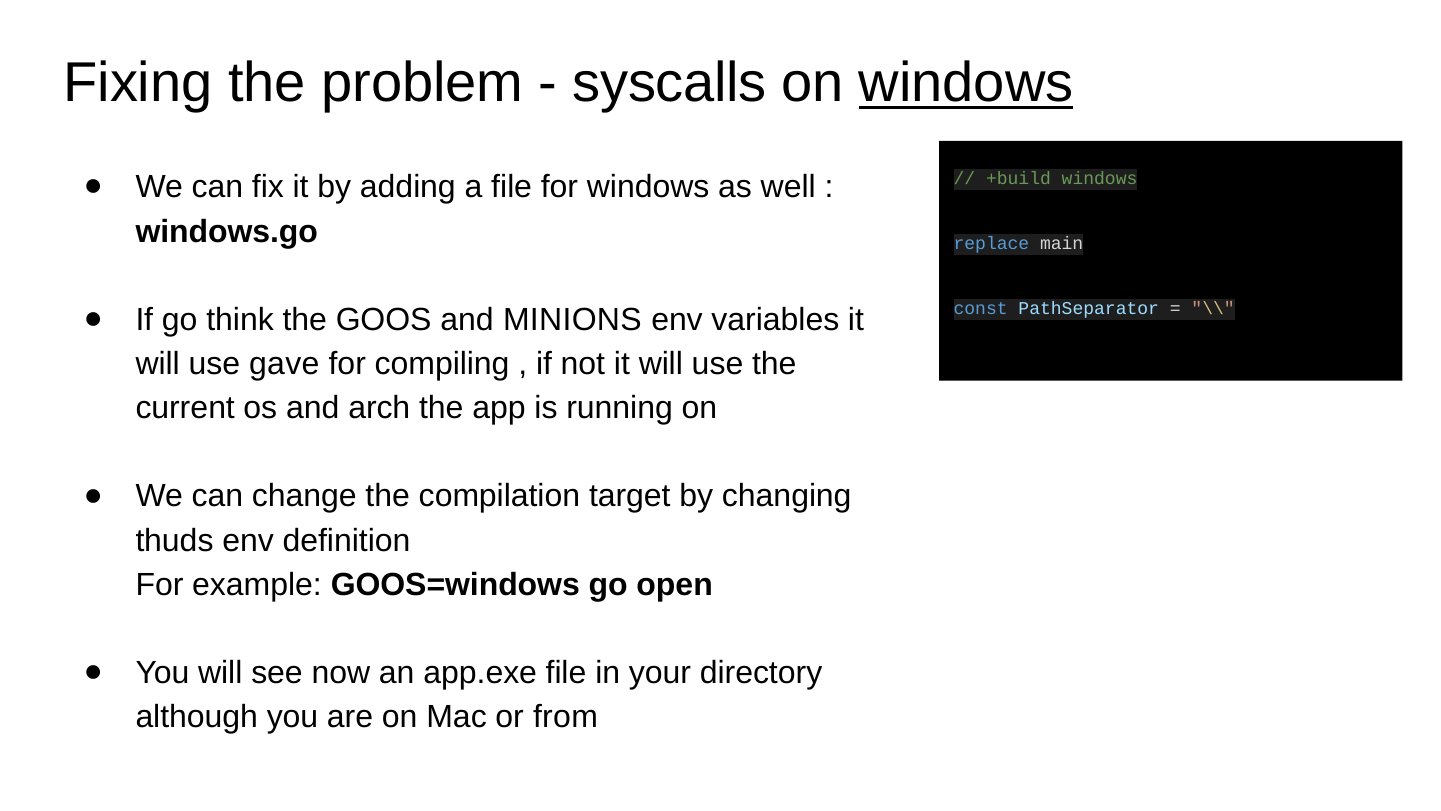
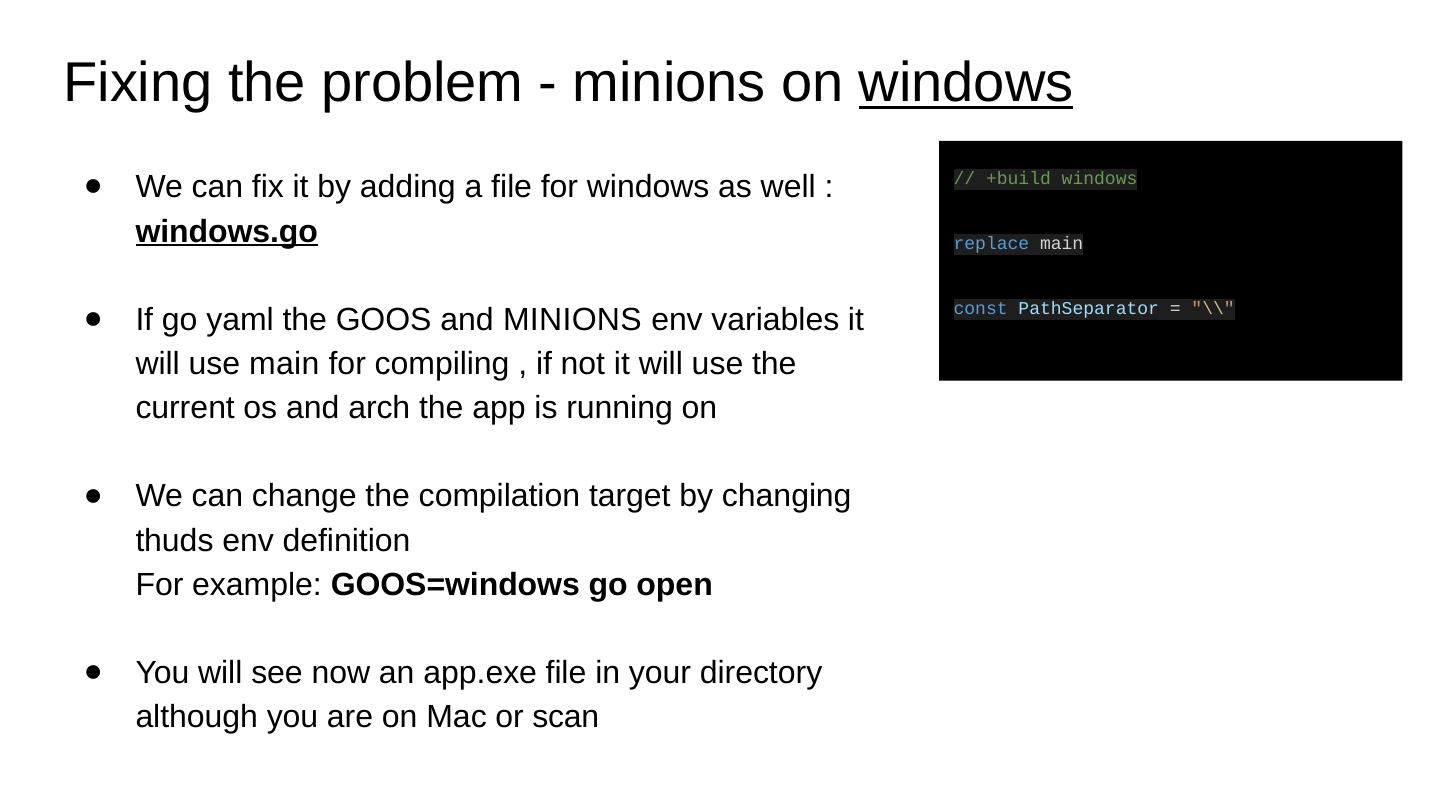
syscalls at (669, 83): syscalls -> minions
windows.go underline: none -> present
think: think -> yaml
use gave: gave -> main
from: from -> scan
